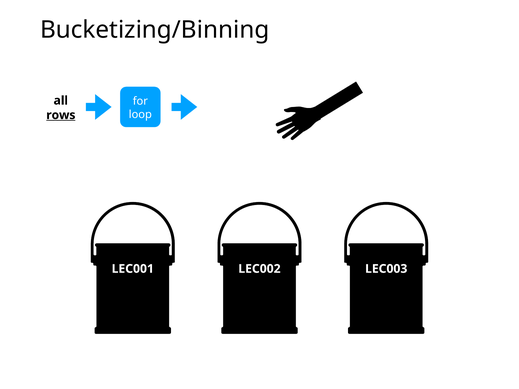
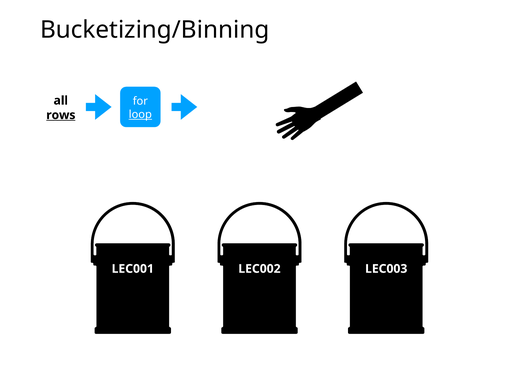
loop underline: none -> present
